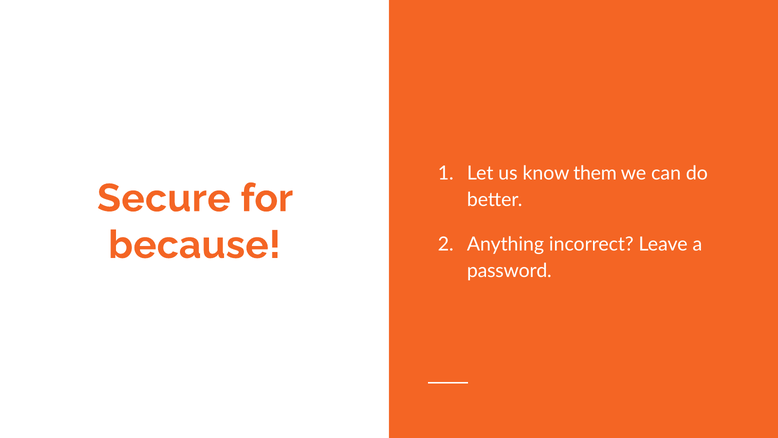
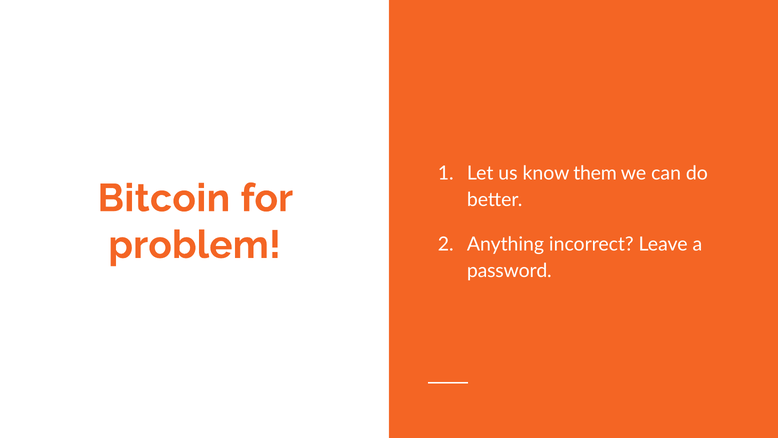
Secure: Secure -> Bitcoin
because: because -> problem
